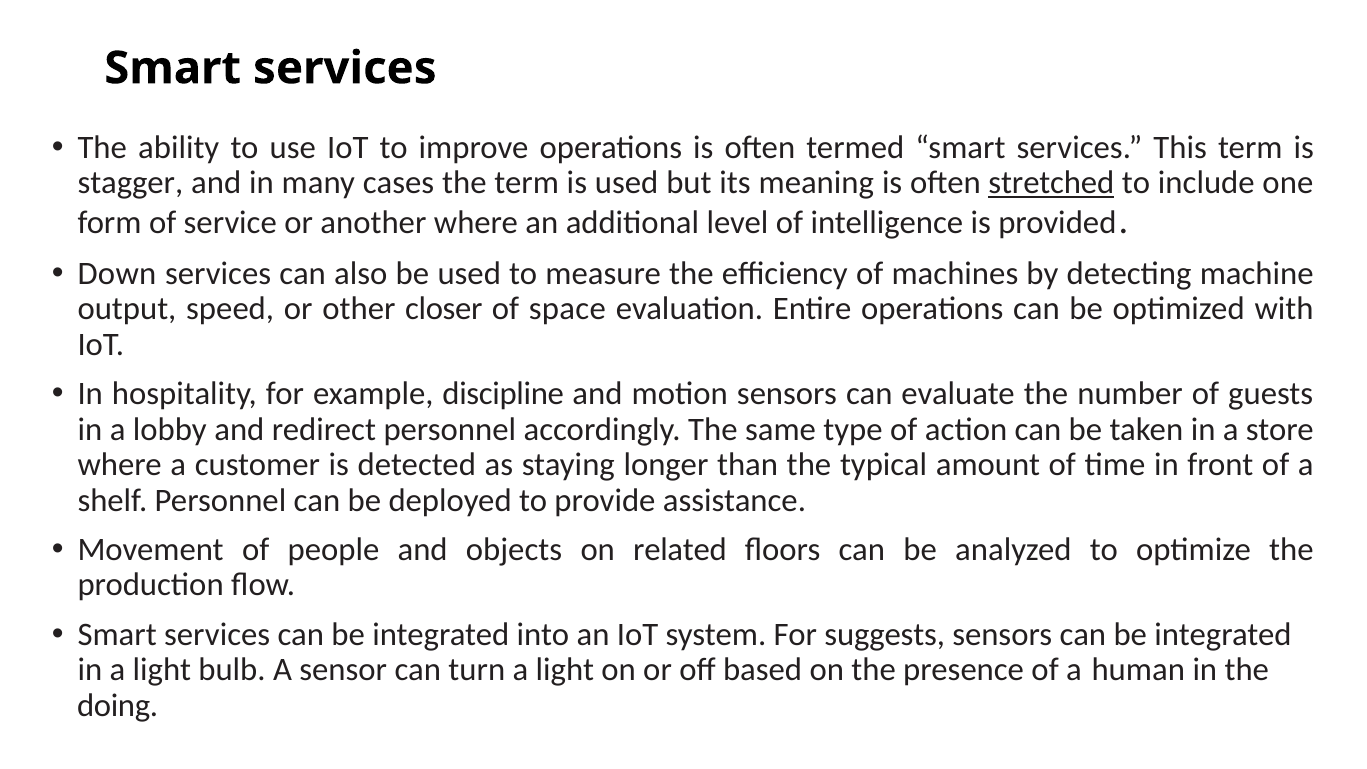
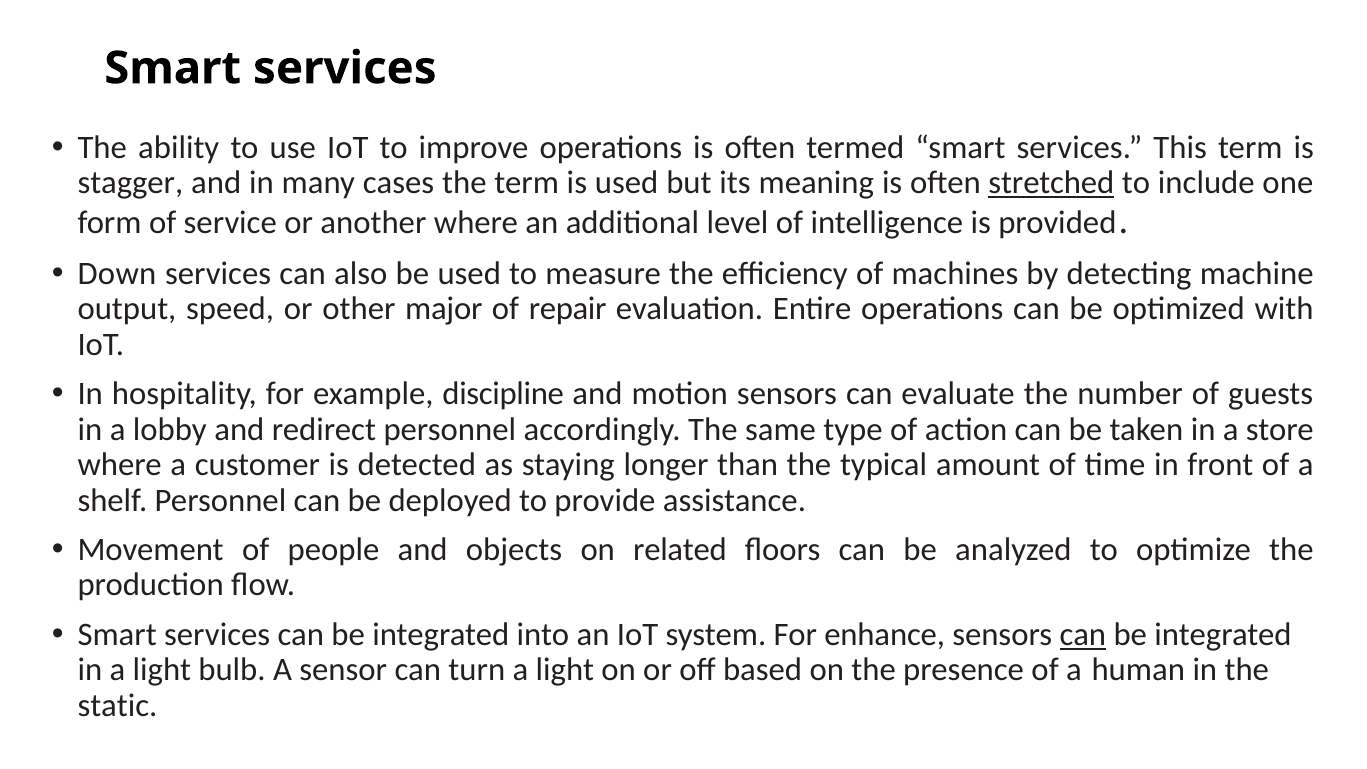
closer: closer -> major
space: space -> repair
suggests: suggests -> enhance
can at (1083, 635) underline: none -> present
doing: doing -> static
